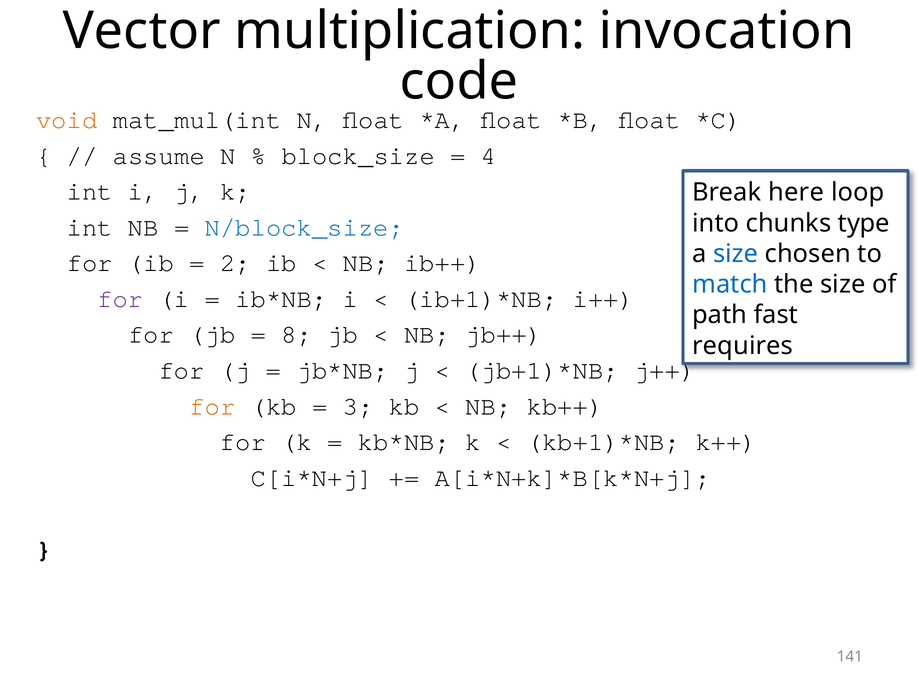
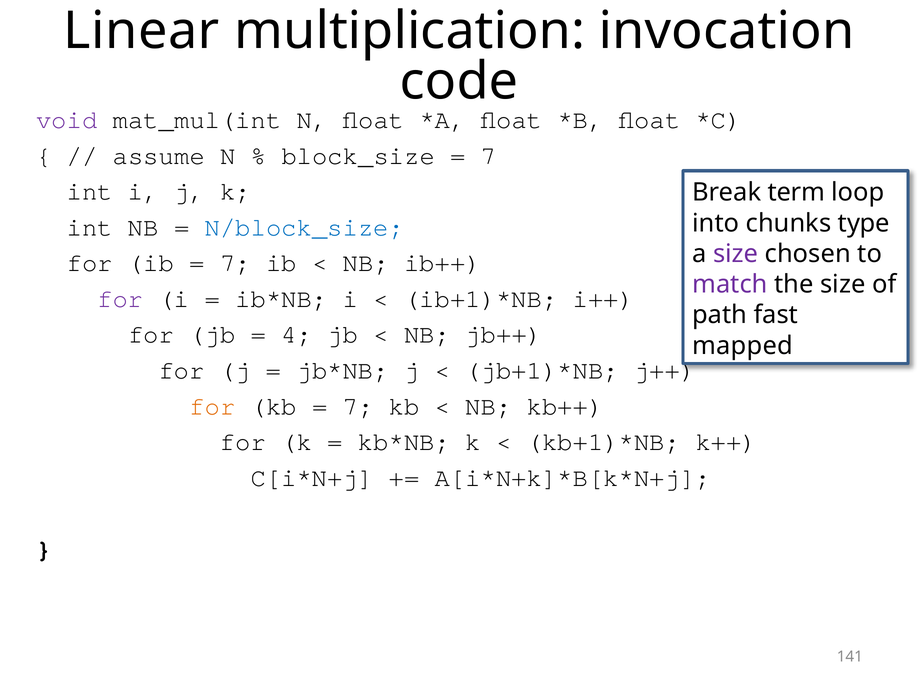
Vector: Vector -> Linear
void colour: orange -> purple
4 at (489, 156): 4 -> 7
here: here -> term
size at (736, 254) colour: blue -> purple
2 at (235, 263): 2 -> 7
match colour: blue -> purple
8: 8 -> 4
requires: requires -> mapped
3 at (358, 406): 3 -> 7
